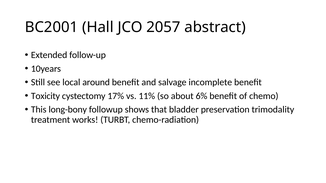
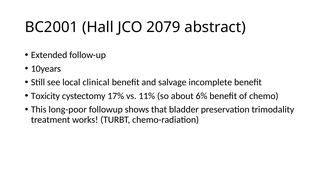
2057: 2057 -> 2079
around: around -> clinical
long-bony: long-bony -> long-poor
